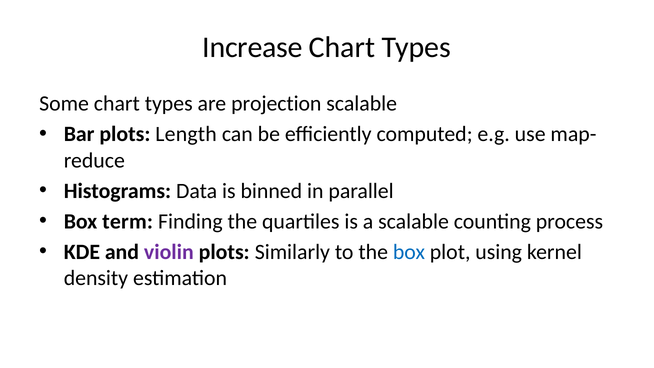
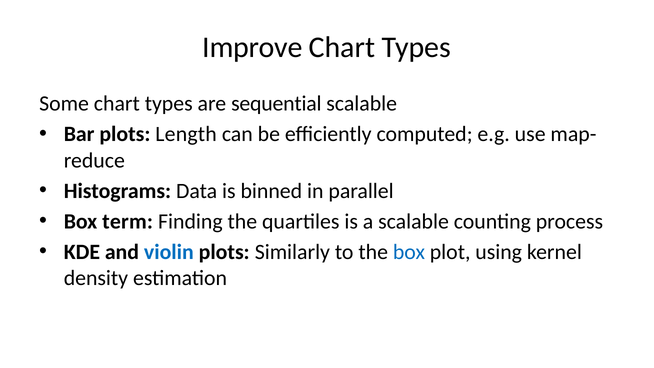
Increase: Increase -> Improve
projection: projection -> sequential
violin colour: purple -> blue
